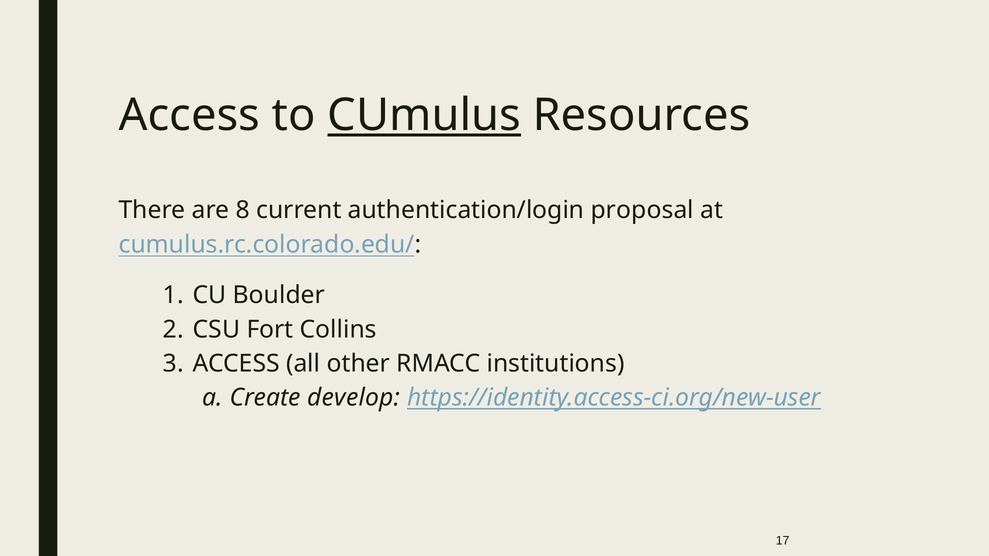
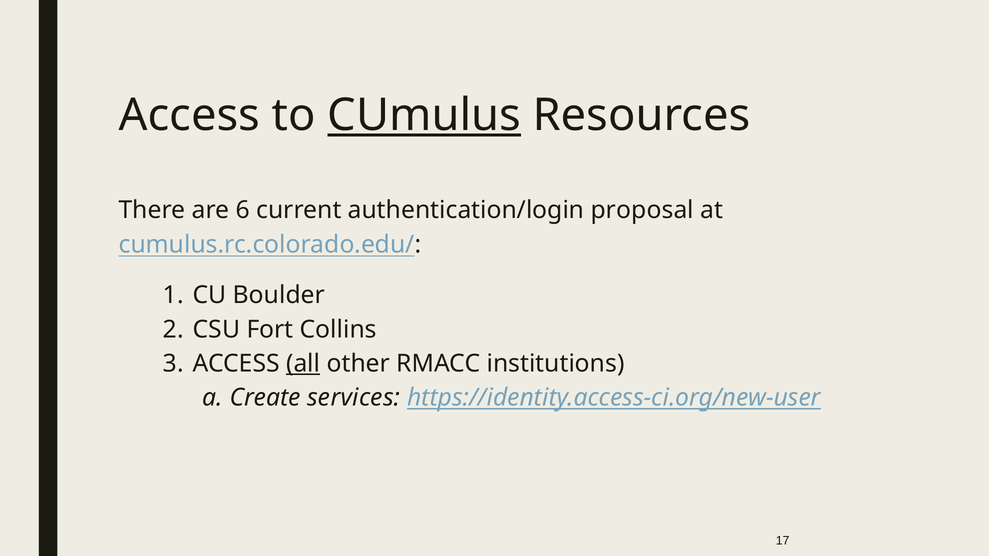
8: 8 -> 6
all underline: none -> present
develop: develop -> services
